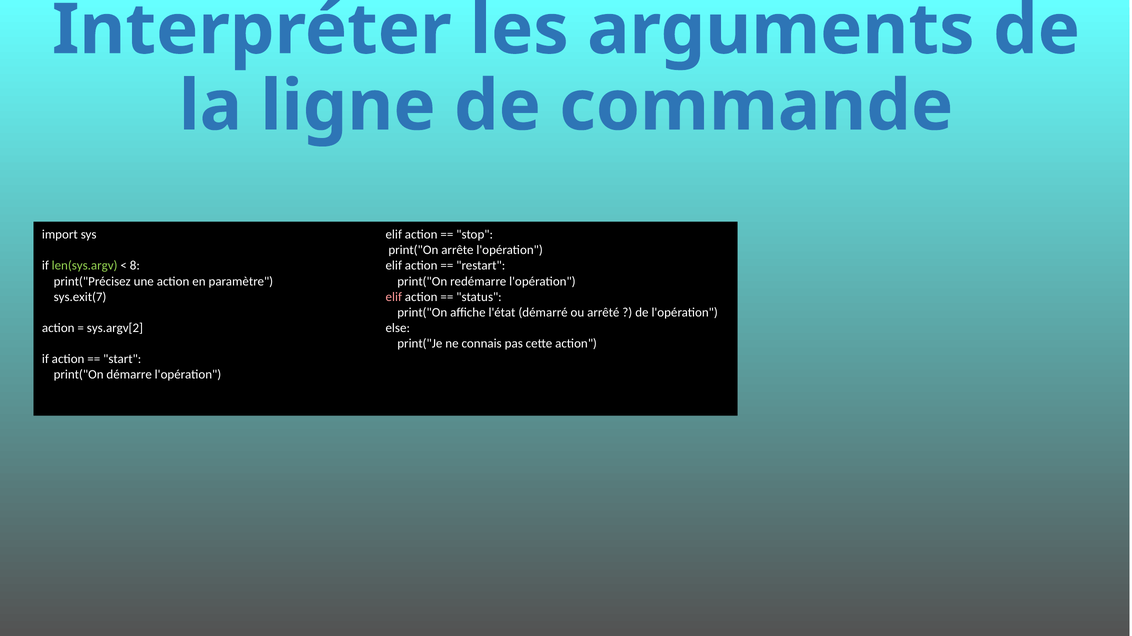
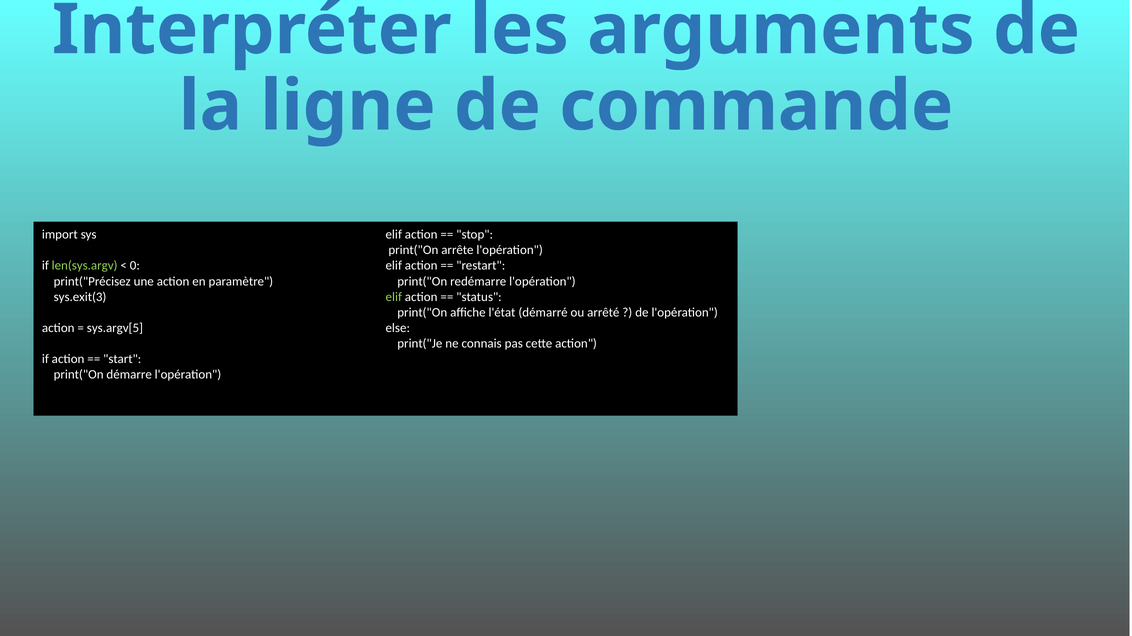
8: 8 -> 0
sys.exit(7: sys.exit(7 -> sys.exit(3
elif at (394, 297) colour: pink -> light green
sys.argv[2: sys.argv[2 -> sys.argv[5
